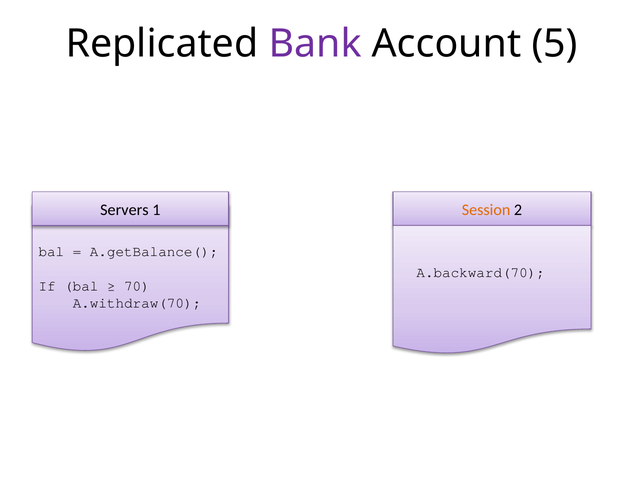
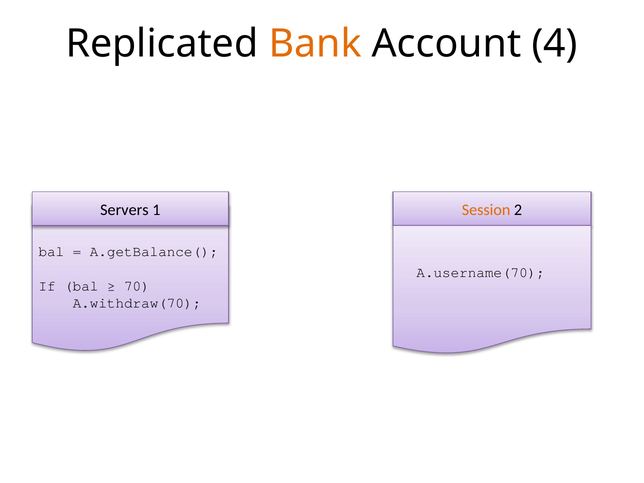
Bank colour: purple -> orange
5: 5 -> 4
A.backward(70: A.backward(70 -> A.username(70
